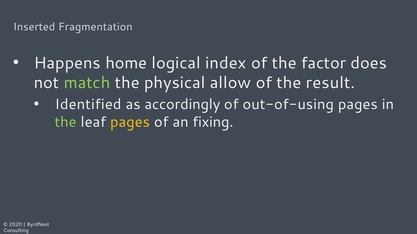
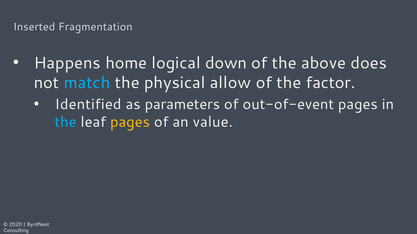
index: index -> down
factor: factor -> above
match colour: light green -> light blue
result: result -> factor
accordingly: accordingly -> parameters
out-of-using: out-of-using -> out-of-event
the at (66, 122) colour: light green -> light blue
fixing: fixing -> value
